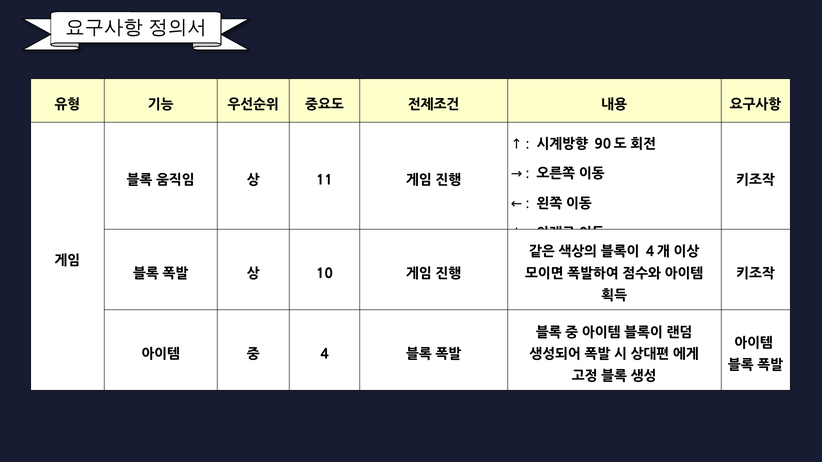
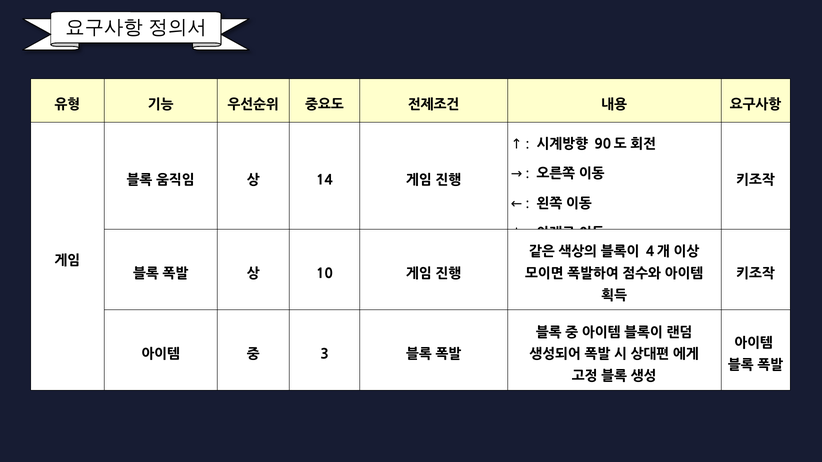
11: 11 -> 14
4: 4 -> 3
